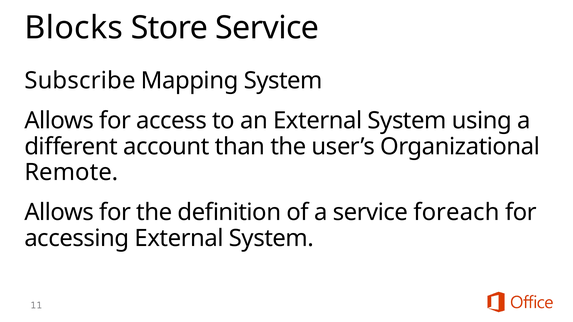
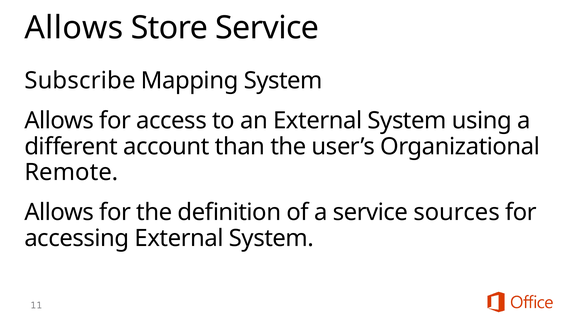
Blocks at (74, 28): Blocks -> Allows
foreach: foreach -> sources
